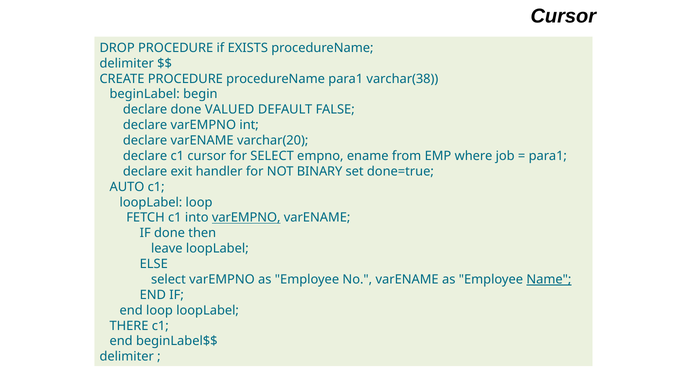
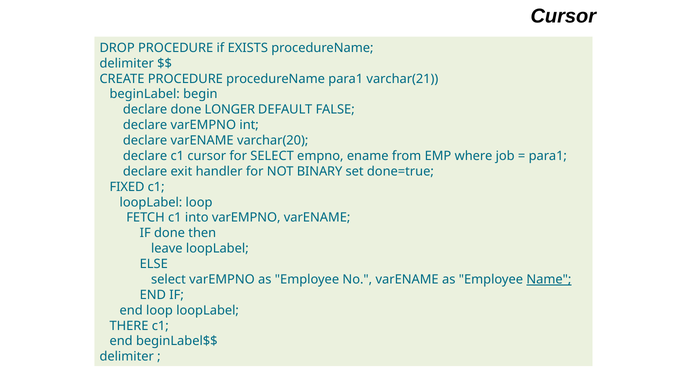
varchar(38: varchar(38 -> varchar(21
VALUED: VALUED -> LONGER
AUTO: AUTO -> FIXED
varEMPNO at (246, 218) underline: present -> none
